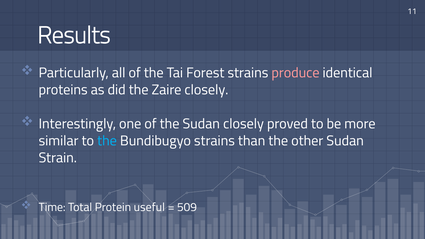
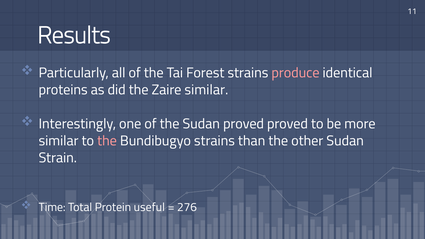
Zaire closely: closely -> similar
Sudan closely: closely -> proved
the at (107, 141) colour: light blue -> pink
509: 509 -> 276
